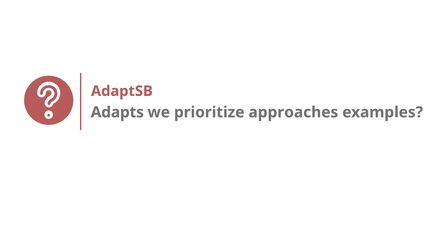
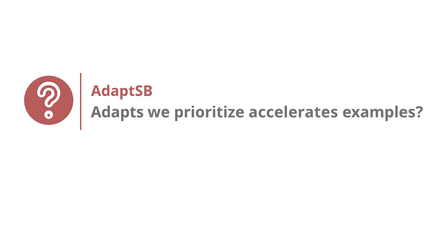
approaches: approaches -> accelerates
